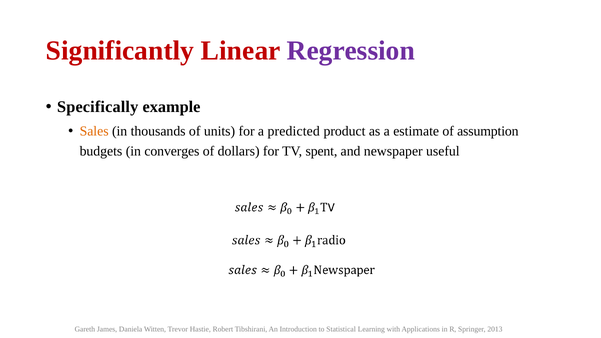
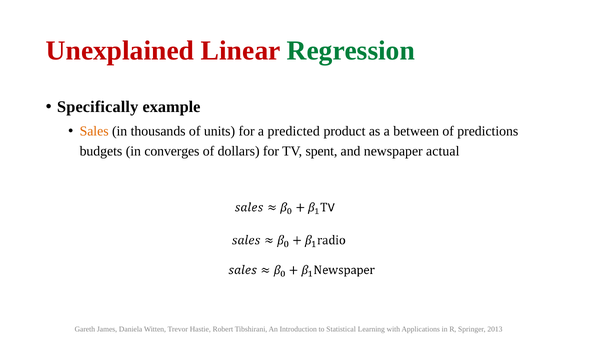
Significantly: Significantly -> Unexplained
Regression colour: purple -> green
estimate: estimate -> between
assumption: assumption -> predictions
useful: useful -> actual
